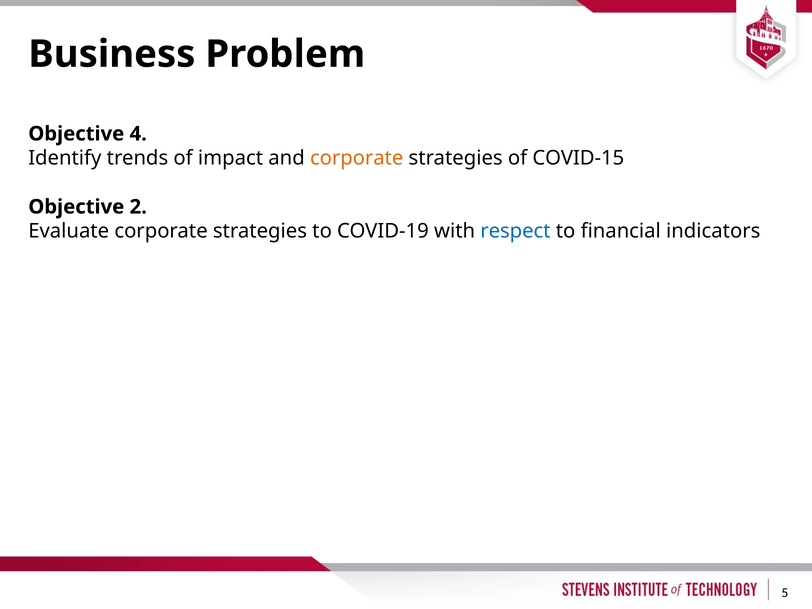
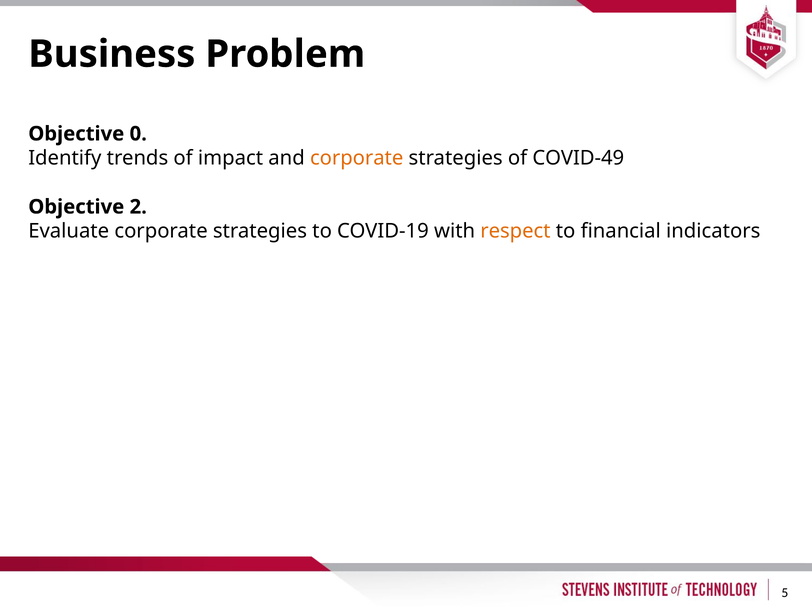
4: 4 -> 0
COVID-15: COVID-15 -> COVID-49
respect colour: blue -> orange
